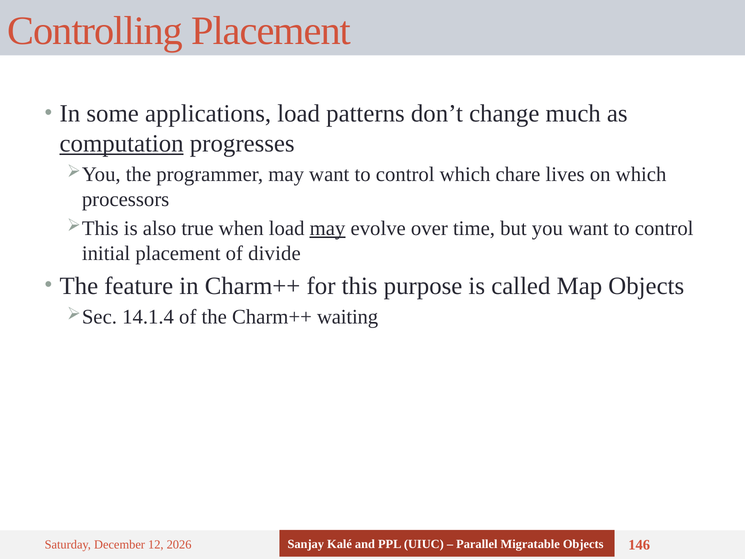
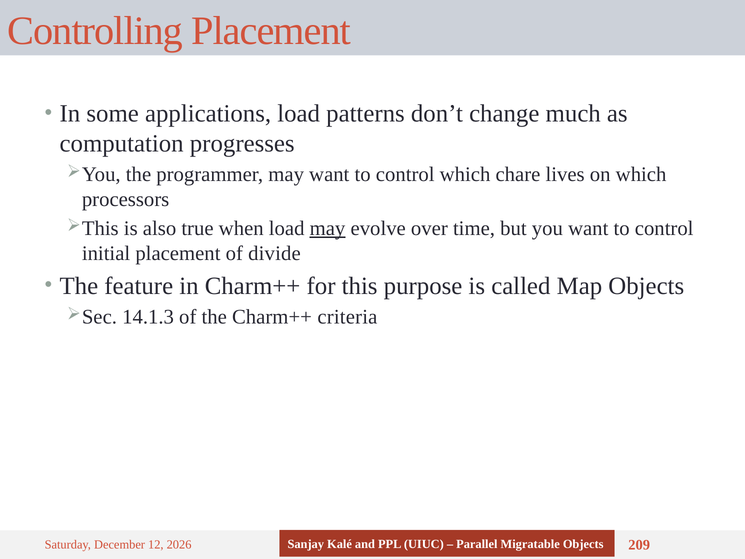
computation underline: present -> none
14.1.4: 14.1.4 -> 14.1.3
waiting: waiting -> criteria
146: 146 -> 209
